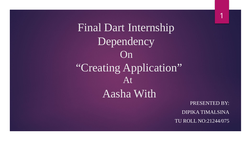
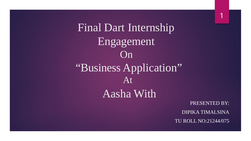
Dependency: Dependency -> Engagement
Creating: Creating -> Business
